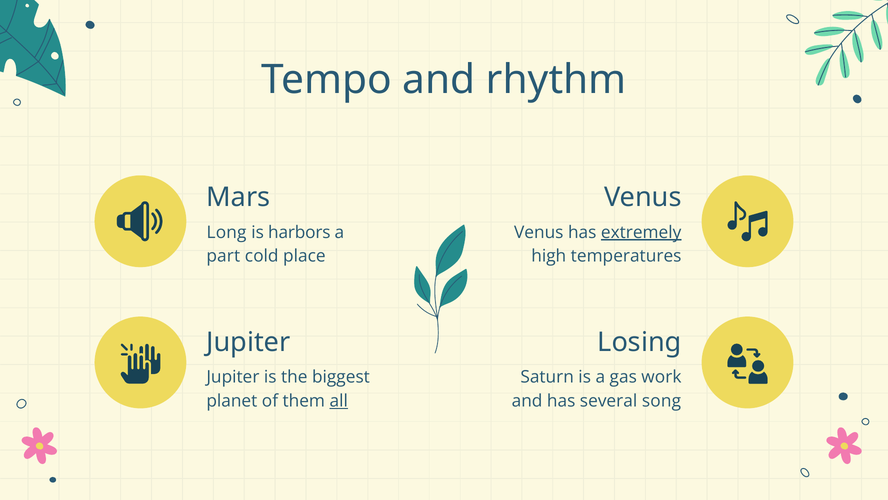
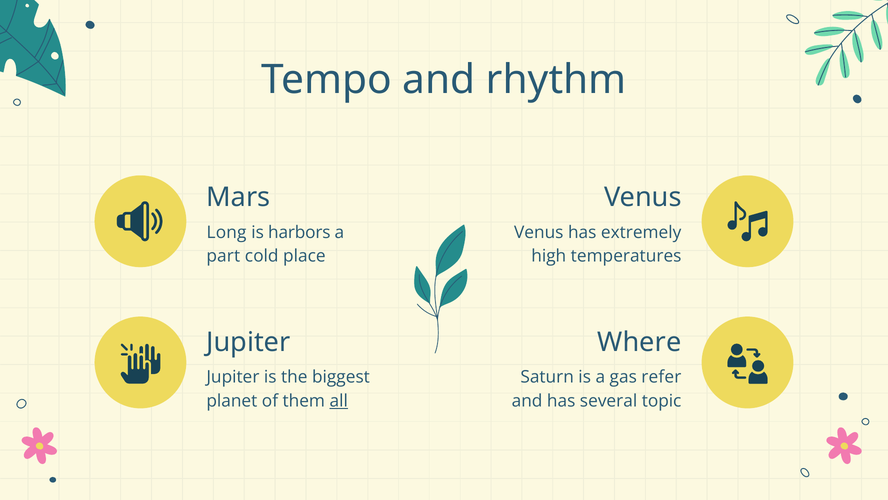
extremely underline: present -> none
Losing: Losing -> Where
work: work -> refer
song: song -> topic
